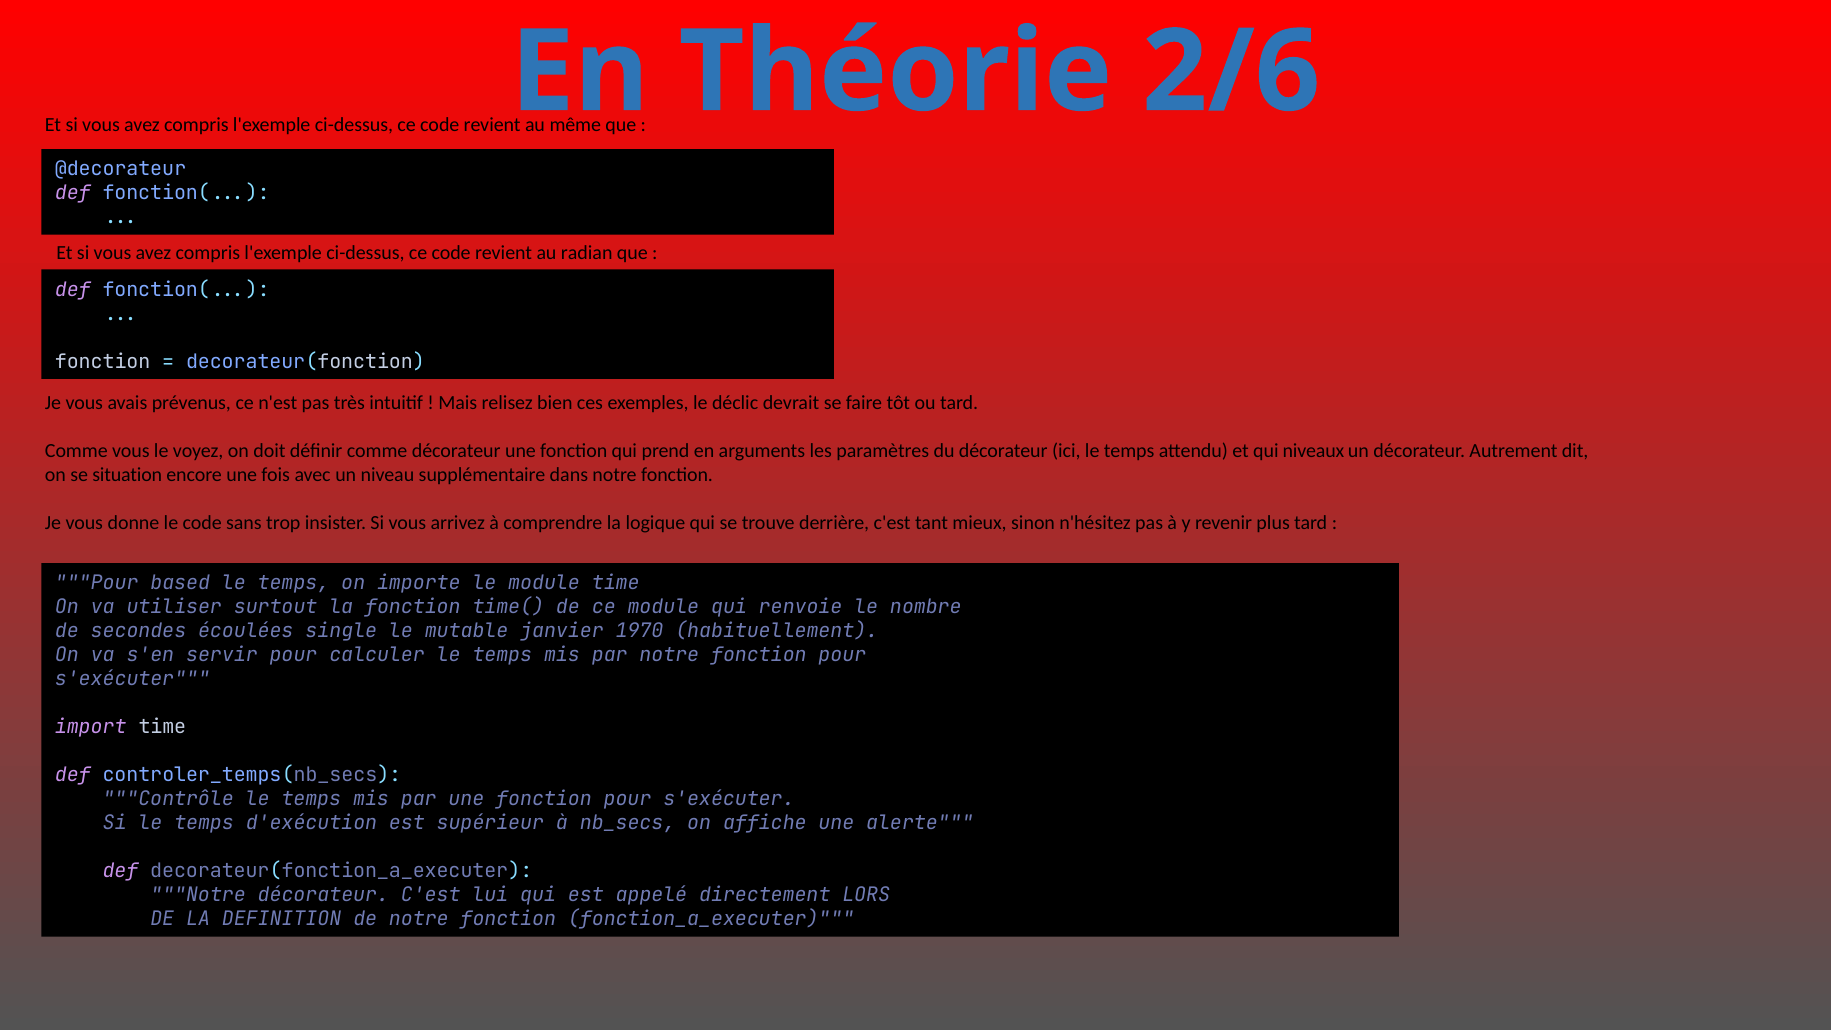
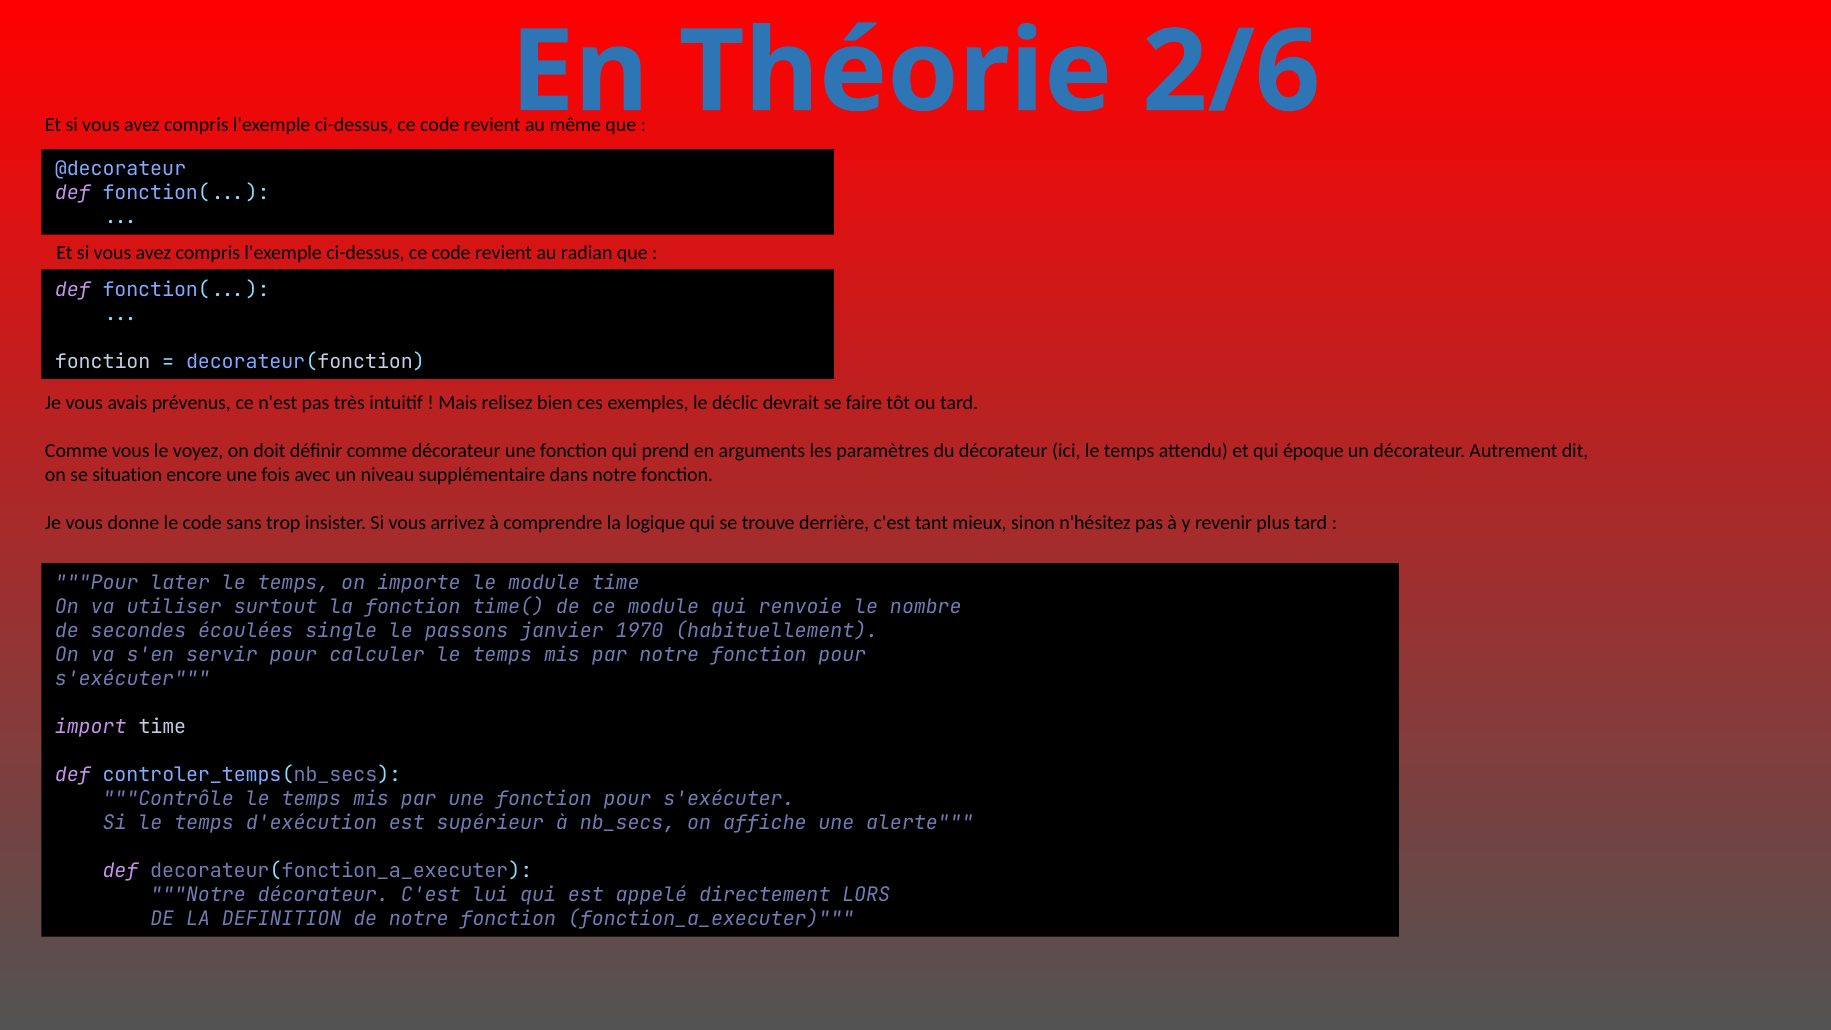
niveaux: niveaux -> époque
based: based -> later
mutable: mutable -> passons
